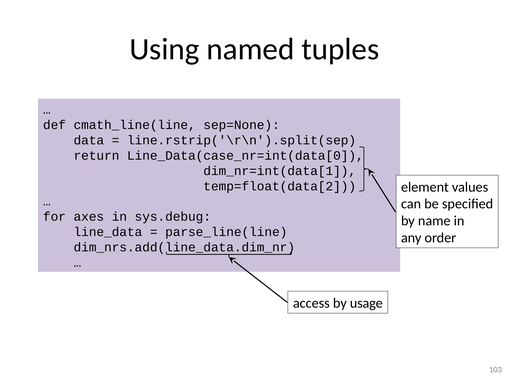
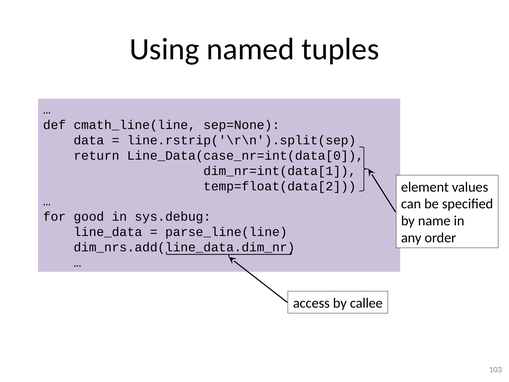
axes: axes -> good
usage: usage -> callee
